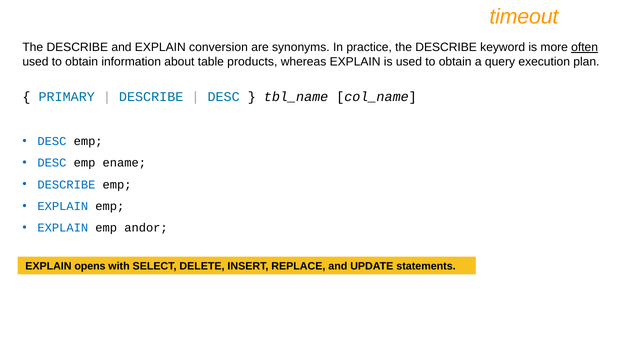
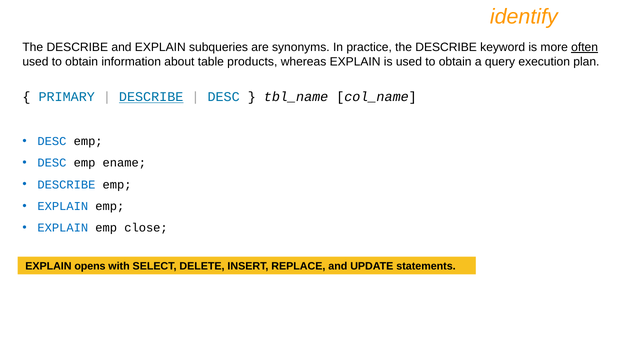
timeout: timeout -> identify
conversion: conversion -> subqueries
DESCRIBE at (151, 97) underline: none -> present
andor: andor -> close
